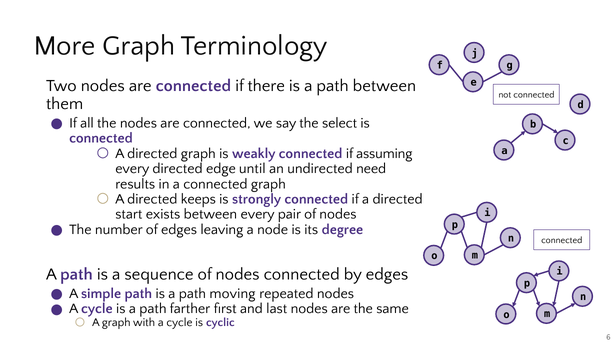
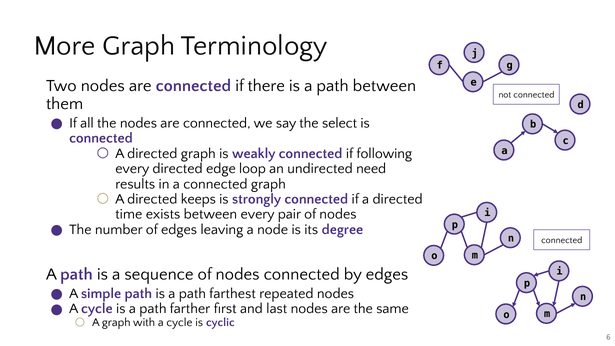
assuming: assuming -> following
until: until -> loop
start: start -> time
moving: moving -> farthest
